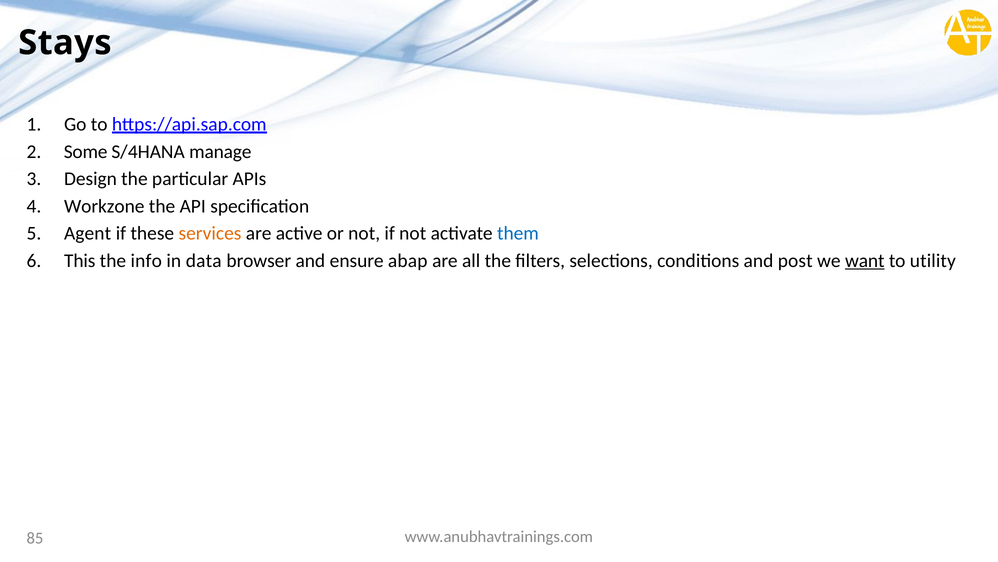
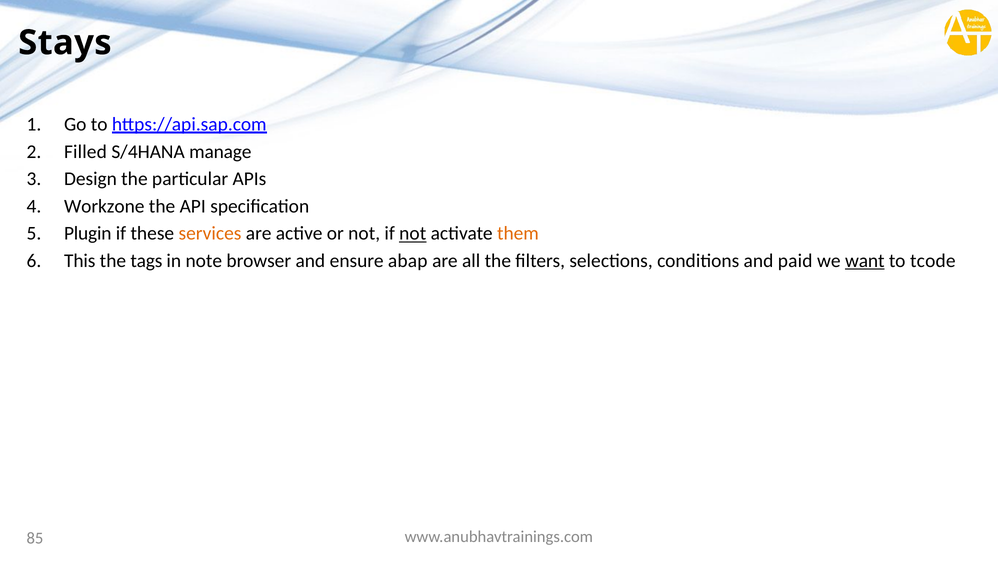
Some: Some -> Filled
Agent: Agent -> Plugin
not at (413, 233) underline: none -> present
them colour: blue -> orange
info: info -> tags
data: data -> note
post: post -> paid
utility: utility -> tcode
